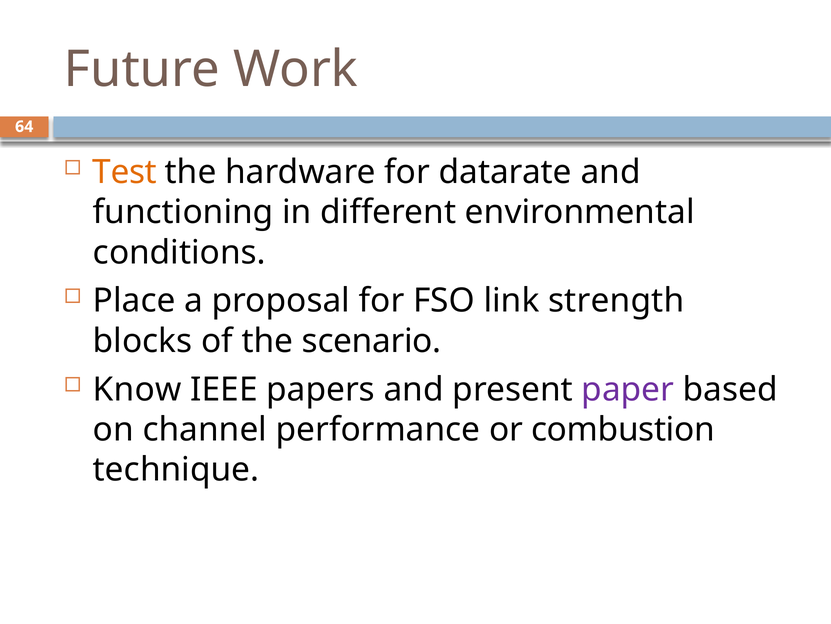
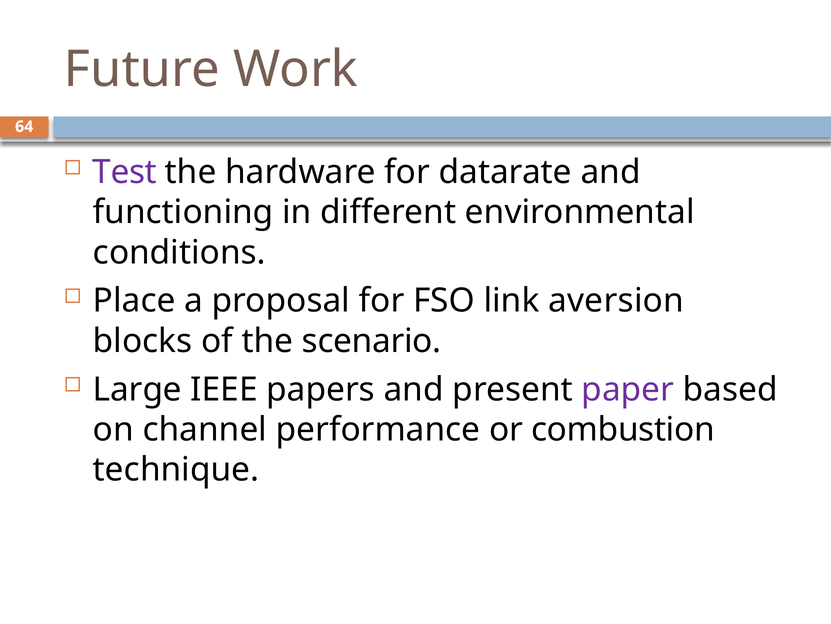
Test colour: orange -> purple
strength: strength -> aversion
Know: Know -> Large
